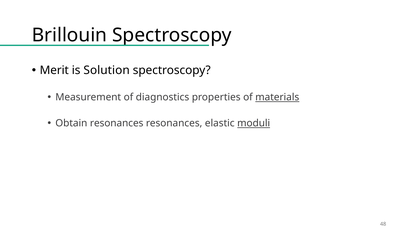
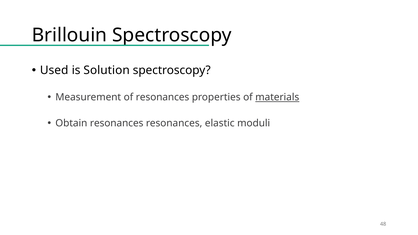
Merit: Merit -> Used
of diagnostics: diagnostics -> resonances
moduli underline: present -> none
